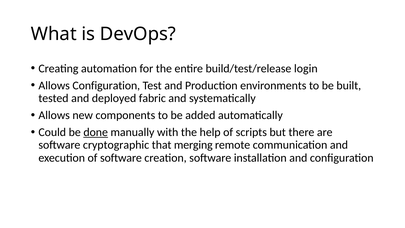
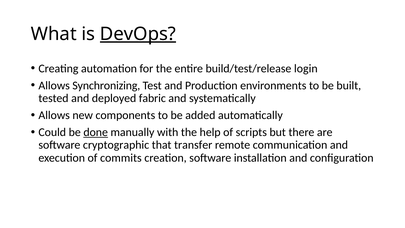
DevOps underline: none -> present
Allows Configuration: Configuration -> Synchronizing
merging: merging -> transfer
of software: software -> commits
